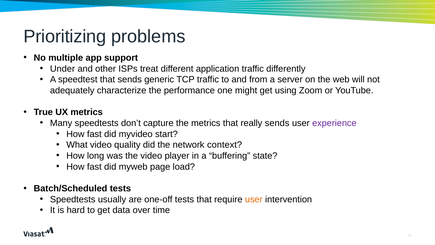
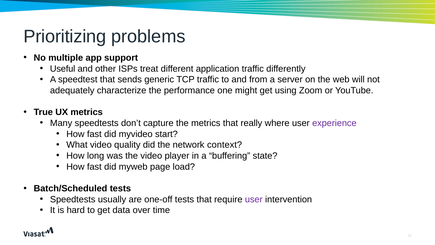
Under: Under -> Useful
really sends: sends -> where
user at (254, 199) colour: orange -> purple
